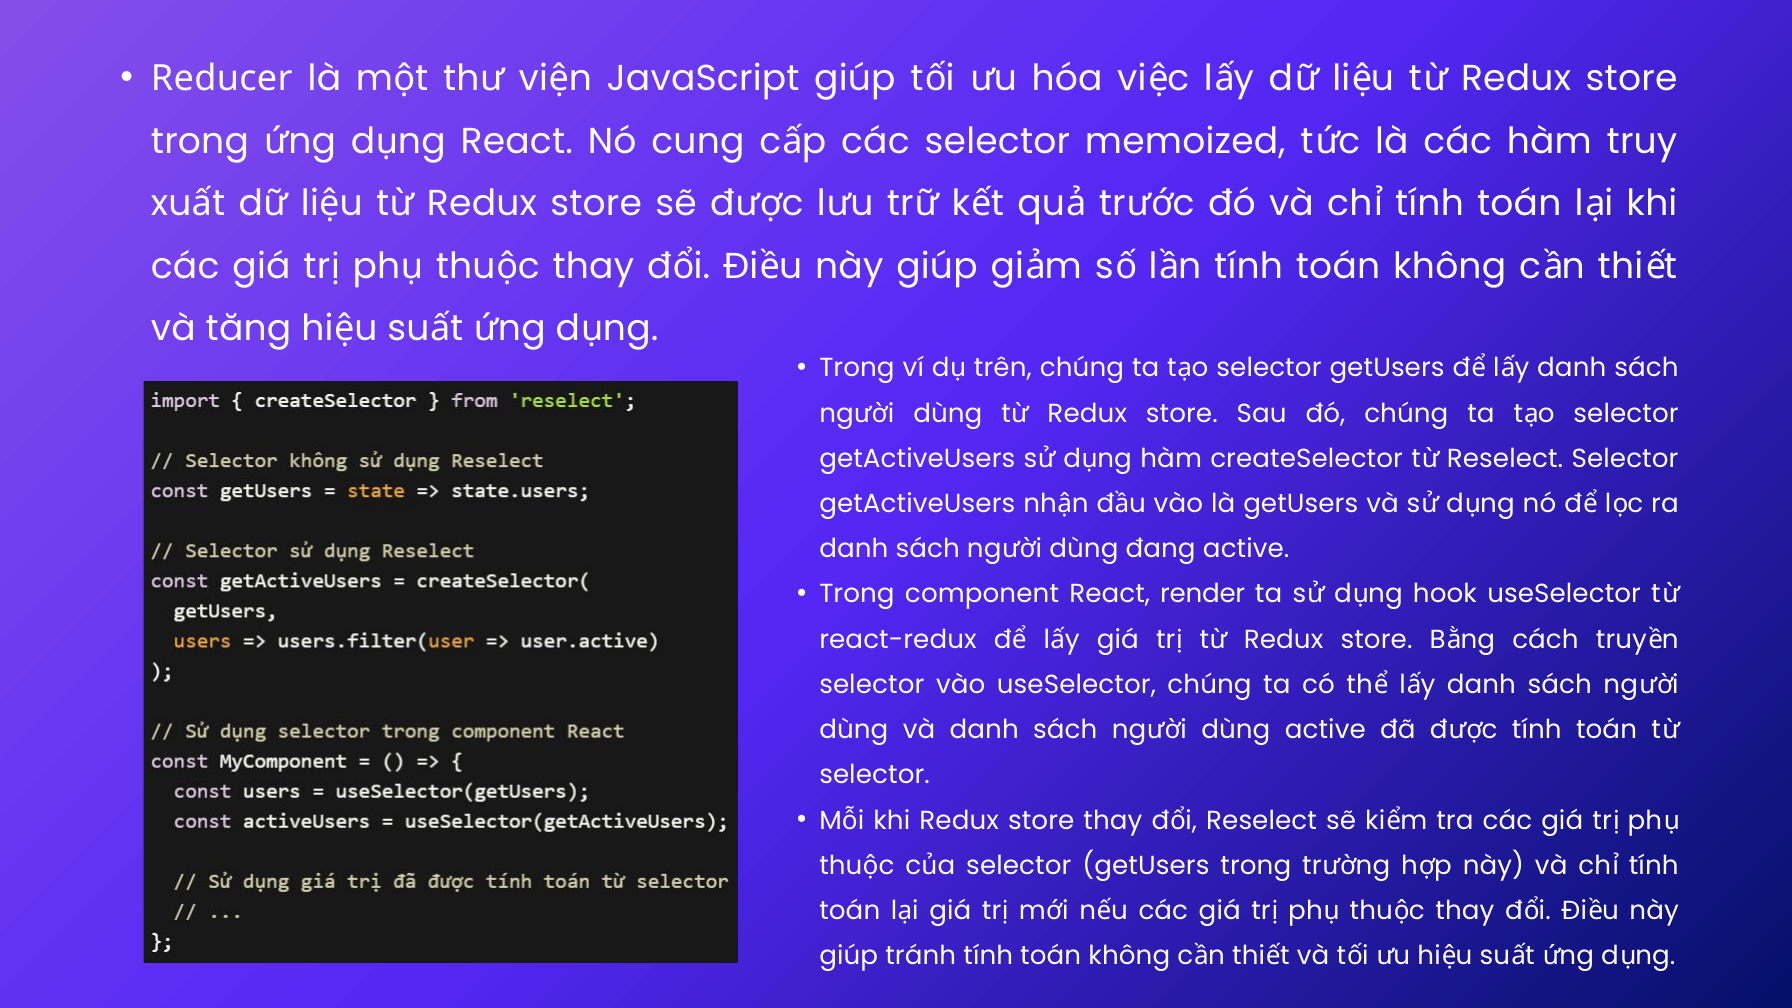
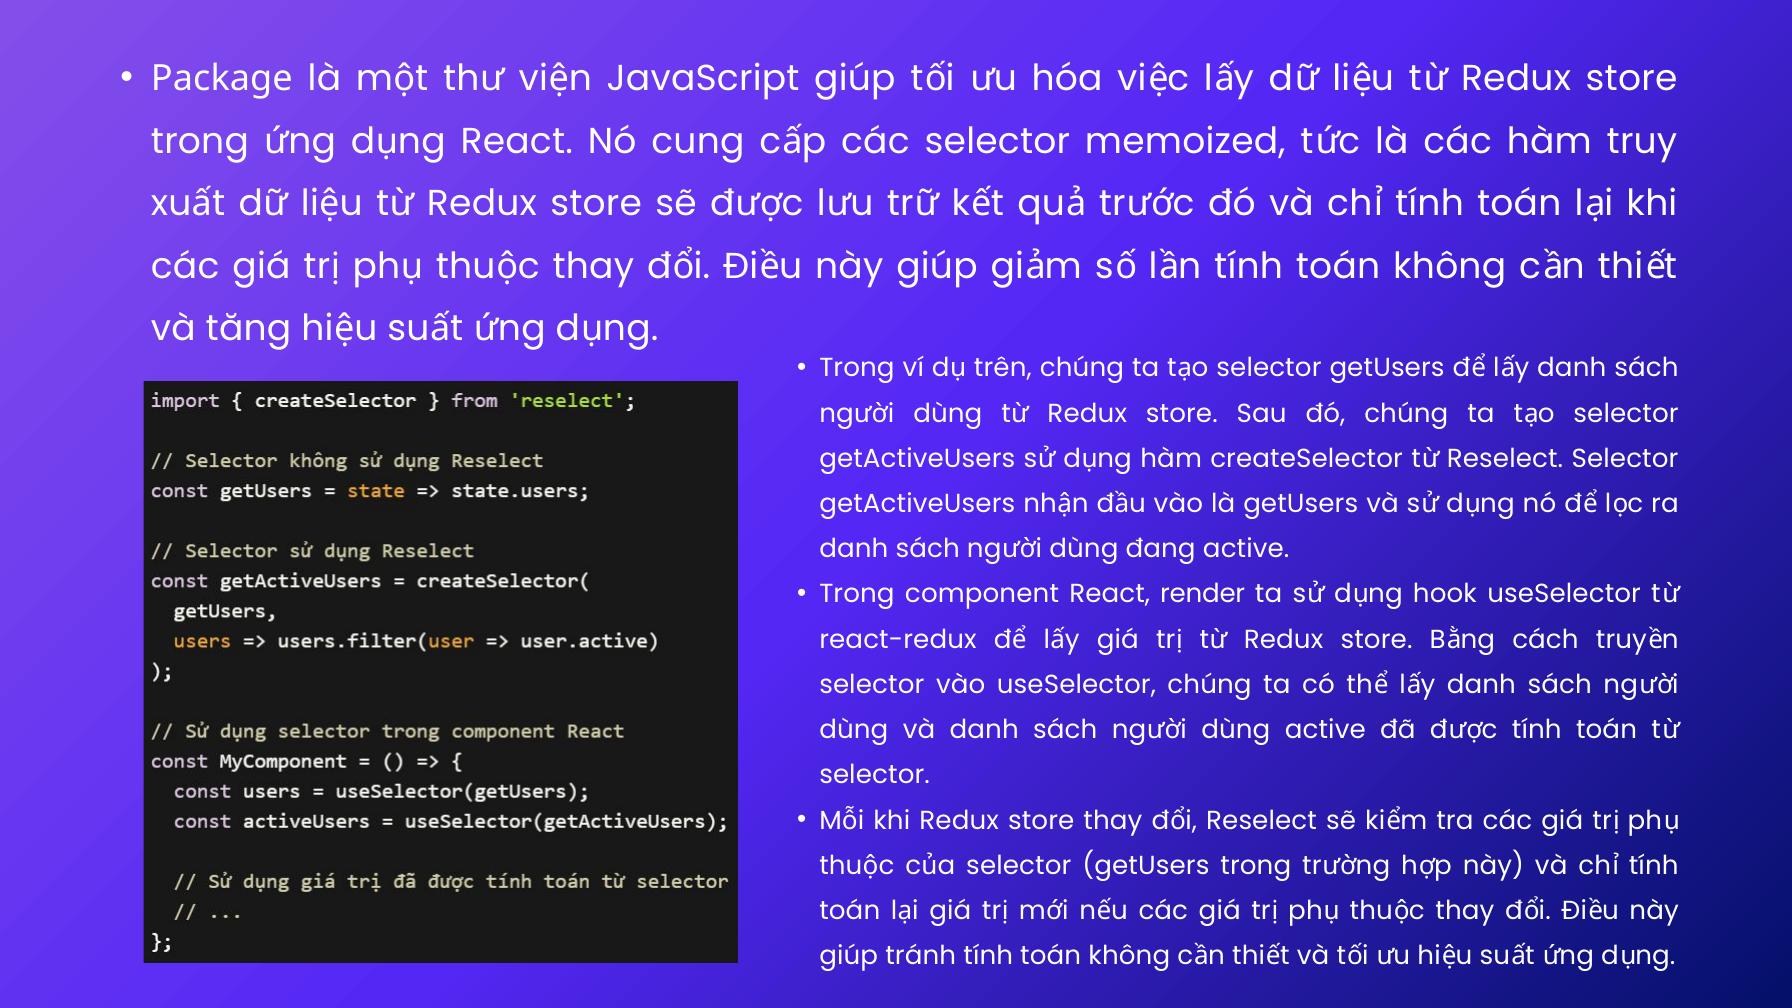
Reducer: Reducer -> Package
